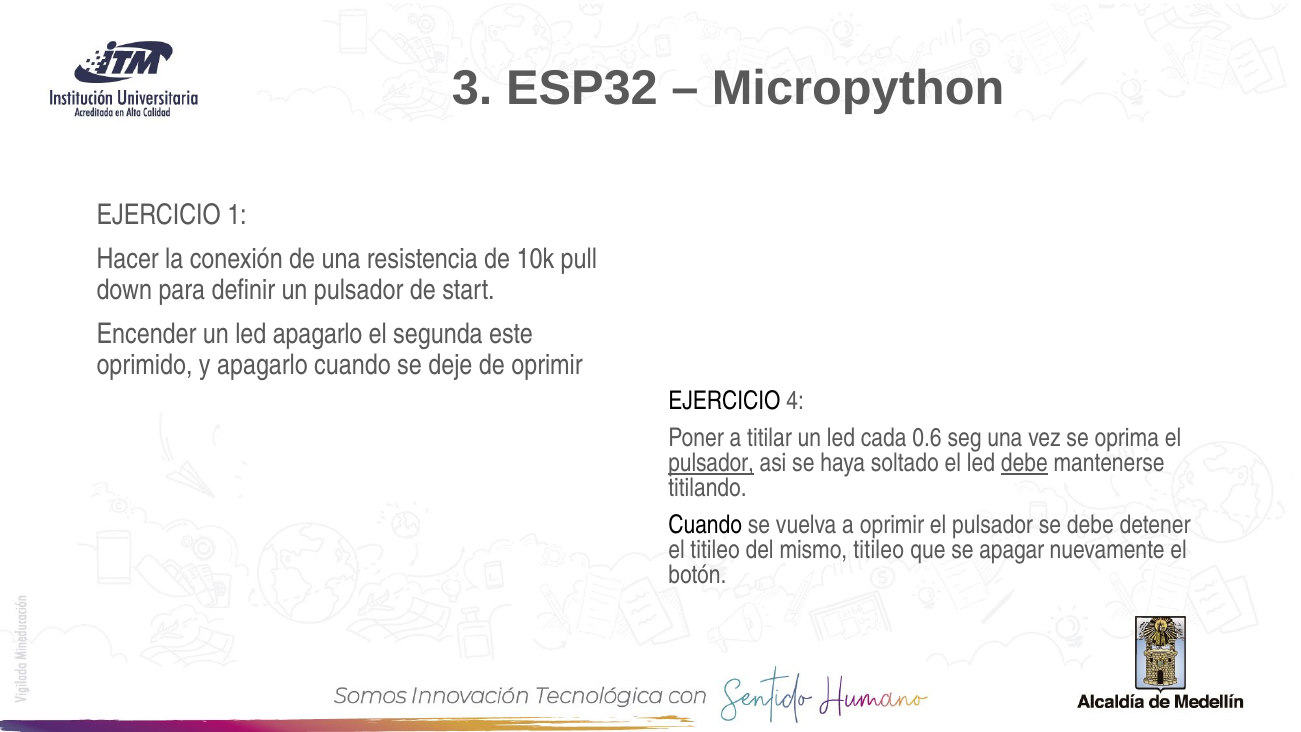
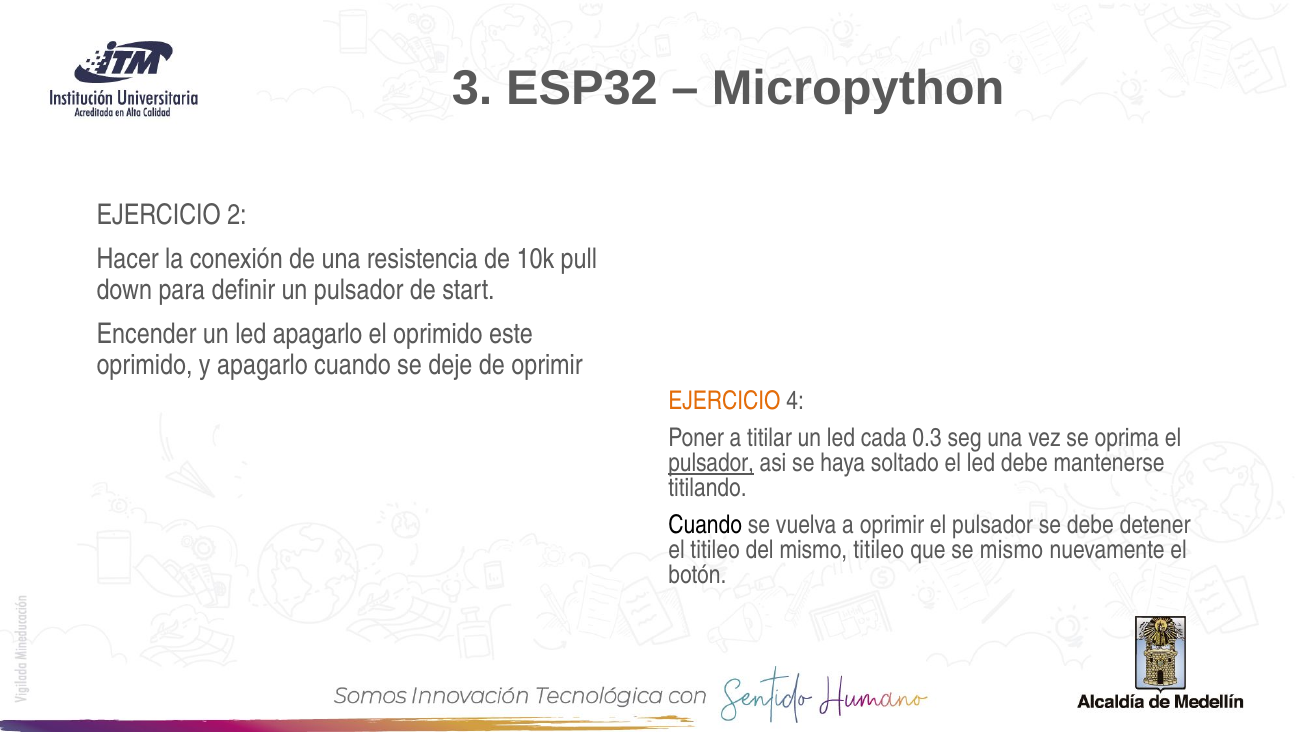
1: 1 -> 2
el segunda: segunda -> oprimido
EJERCICIO at (724, 401) colour: black -> orange
0.6: 0.6 -> 0.3
debe at (1024, 463) underline: present -> none
se apagar: apagar -> mismo
